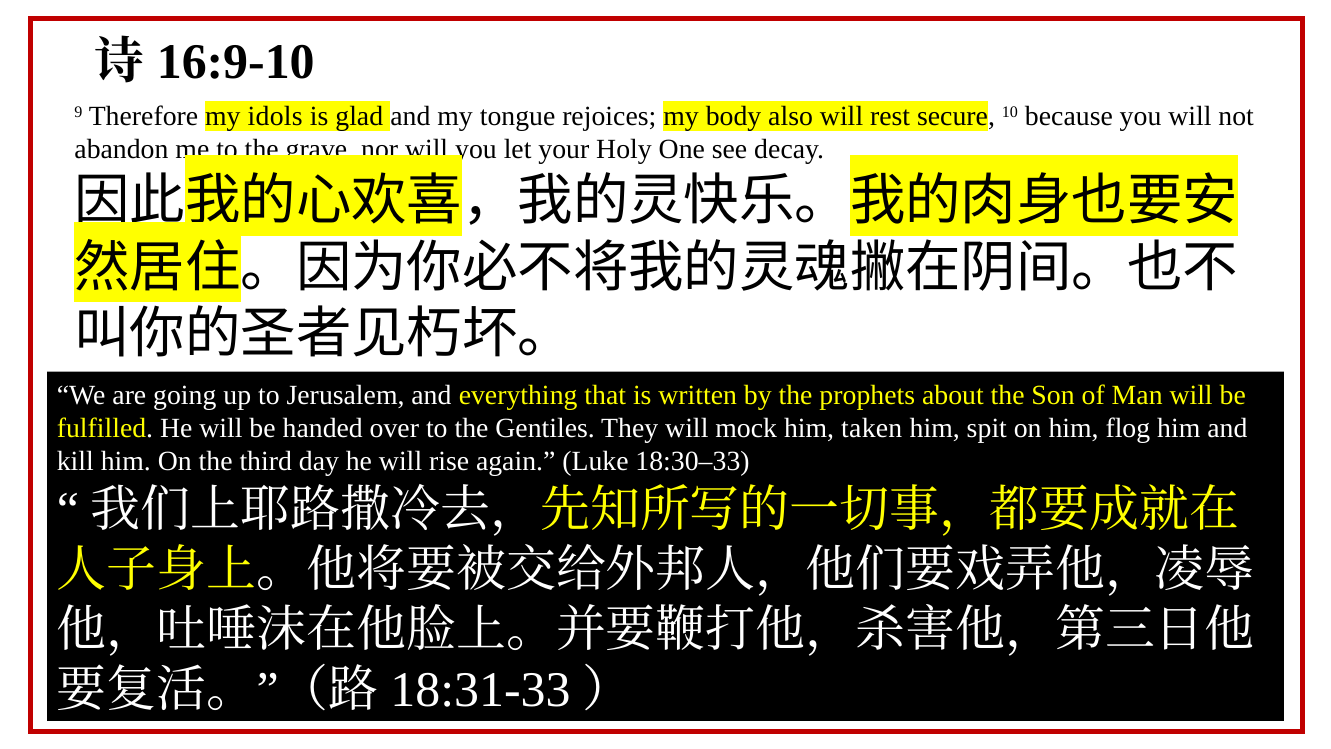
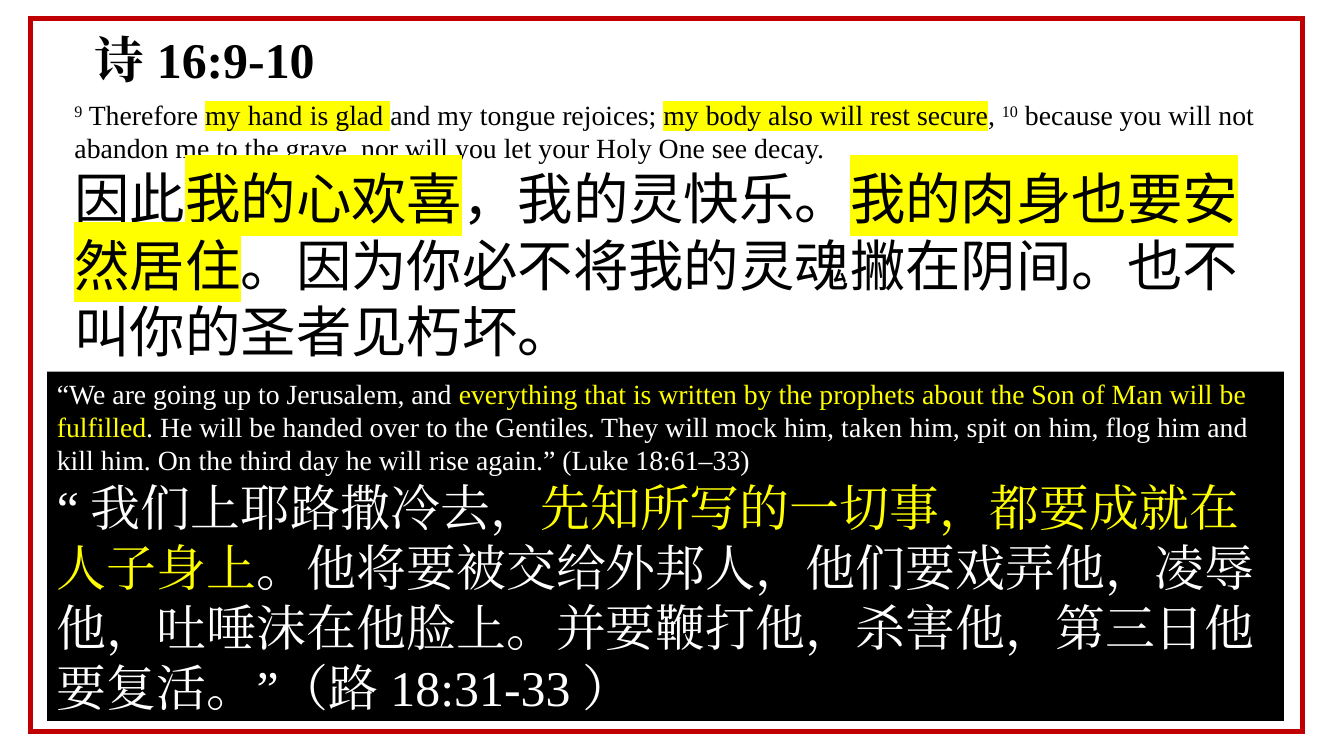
idols: idols -> hand
18:30–33: 18:30–33 -> 18:61–33
